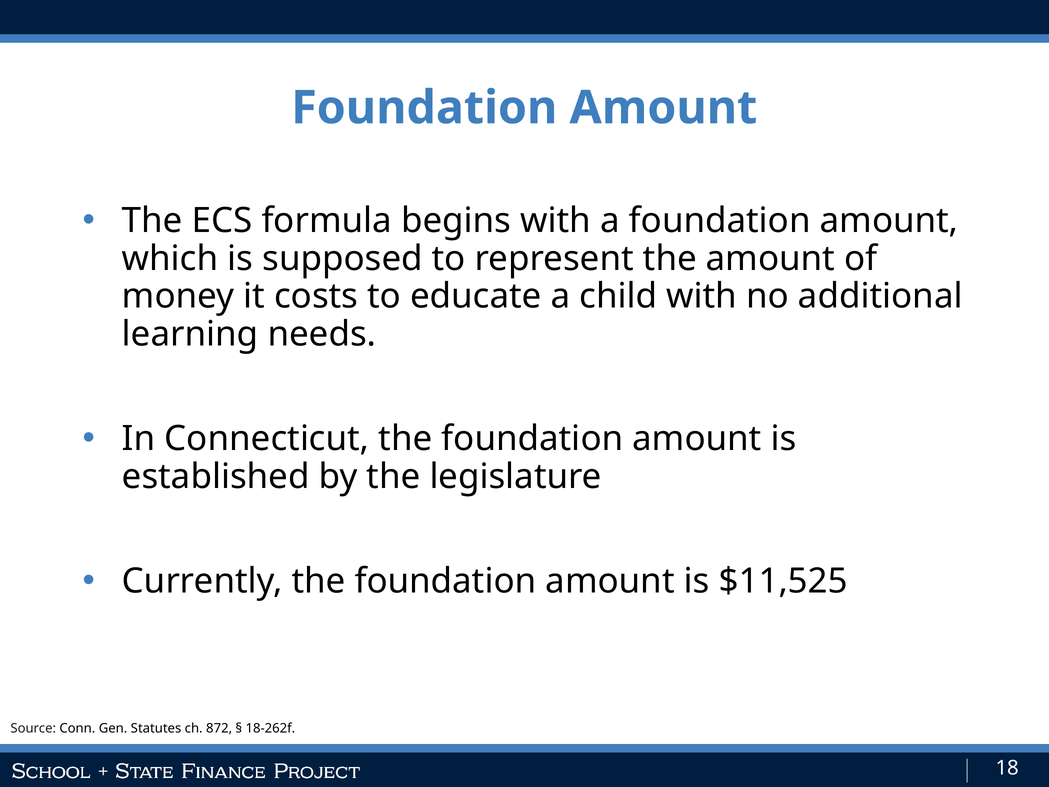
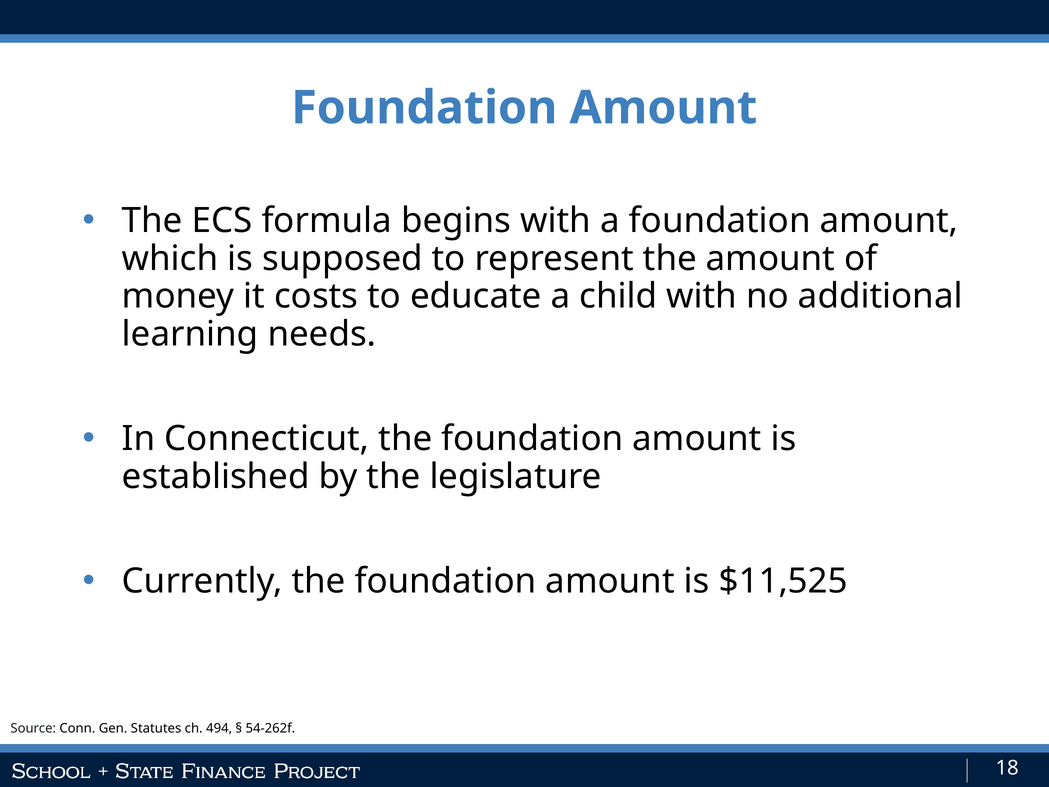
872: 872 -> 494
18-262f: 18-262f -> 54-262f
